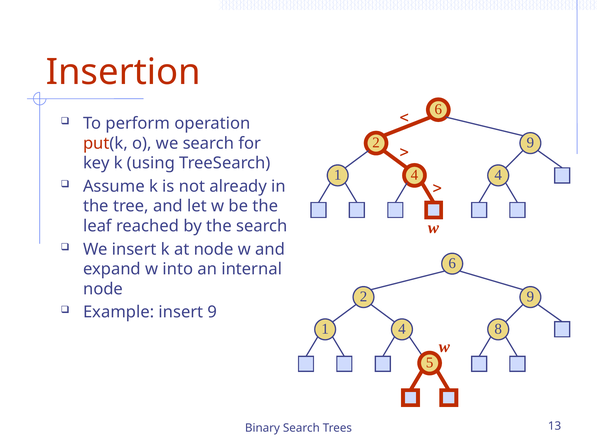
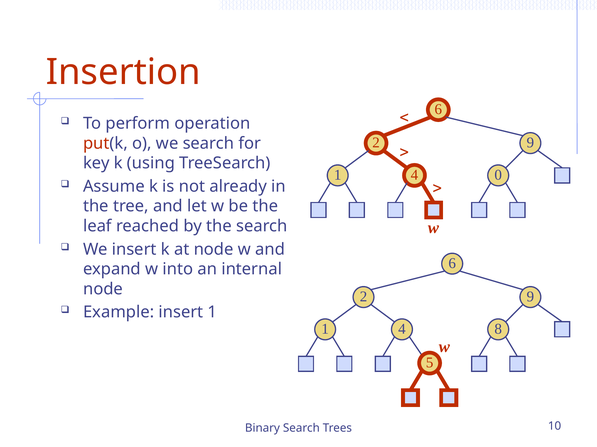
1 4: 4 -> 0
insert 9: 9 -> 1
13: 13 -> 10
